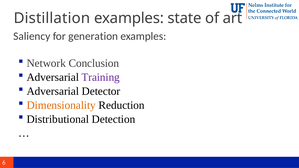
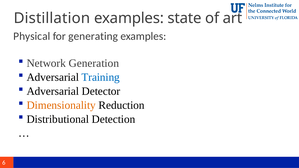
Saliency: Saliency -> Physical
generation: generation -> generating
Conclusion: Conclusion -> Generation
Training colour: purple -> blue
